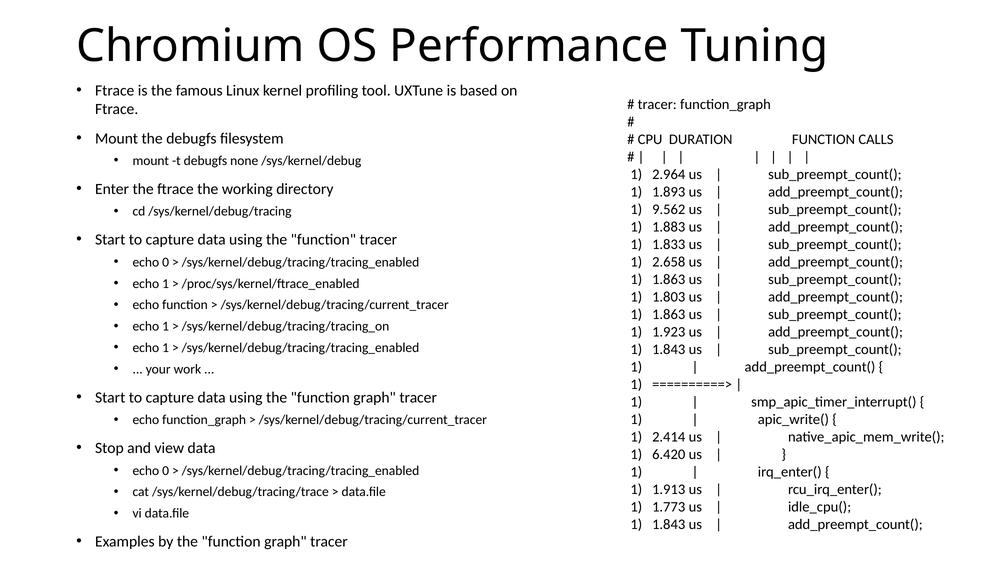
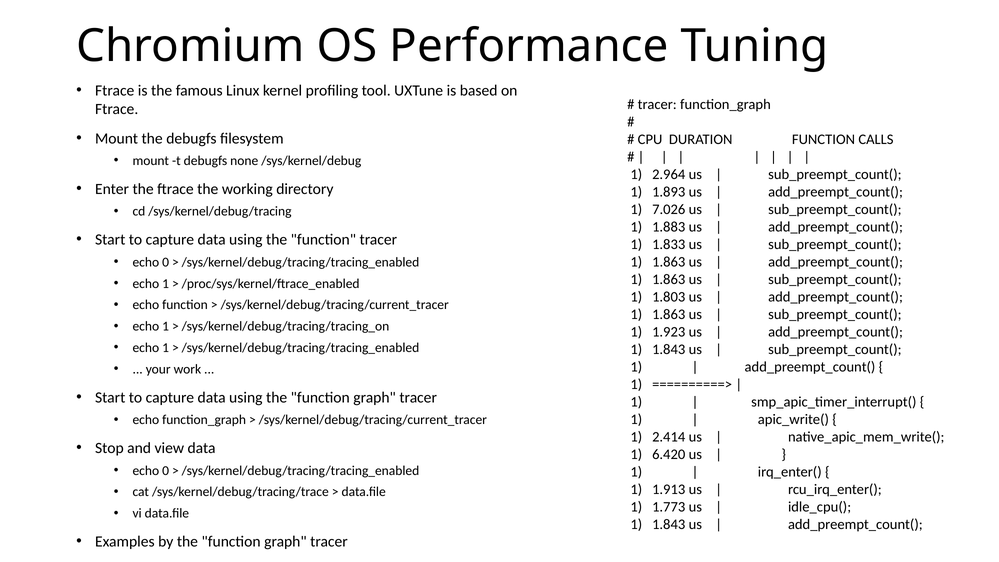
9.562: 9.562 -> 7.026
2.658 at (669, 262): 2.658 -> 1.863
